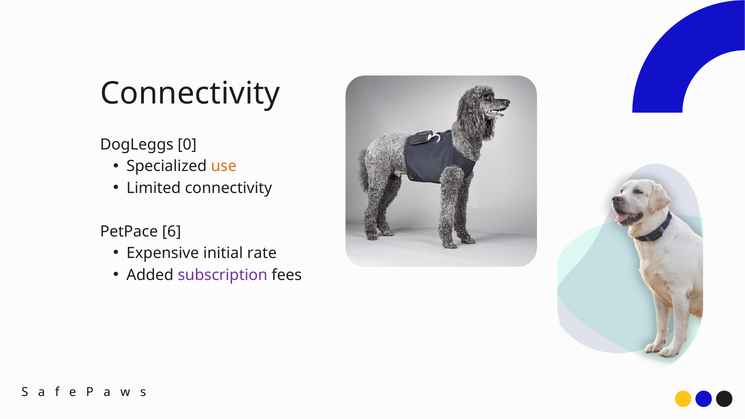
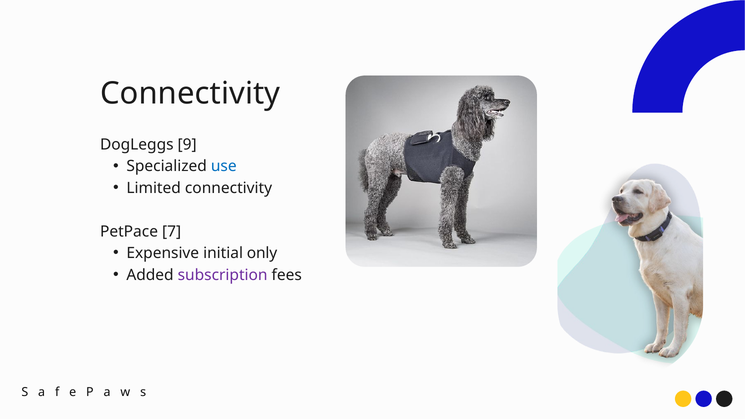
0: 0 -> 9
use colour: orange -> blue
6: 6 -> 7
rate: rate -> only
